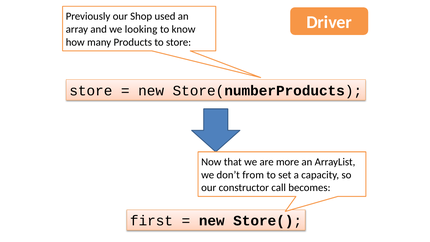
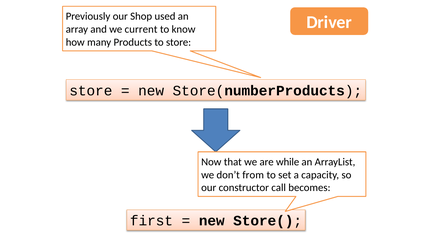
looking: looking -> current
more: more -> while
